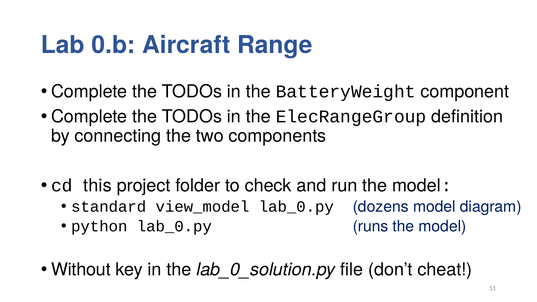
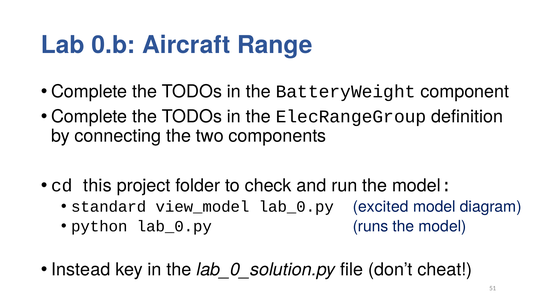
dozens: dozens -> excited
Without: Without -> Instead
